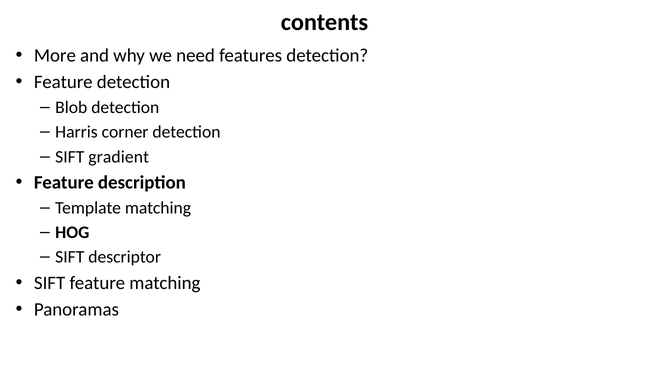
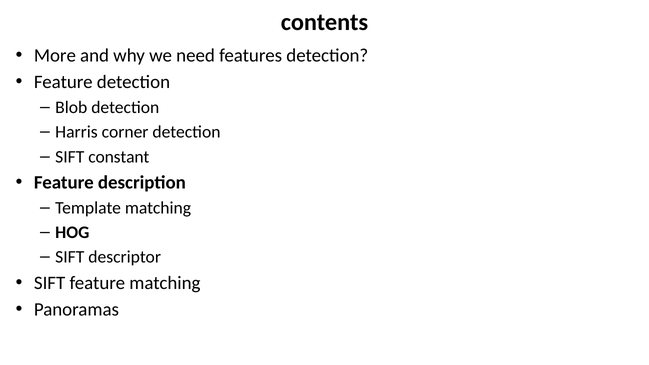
gradient: gradient -> constant
